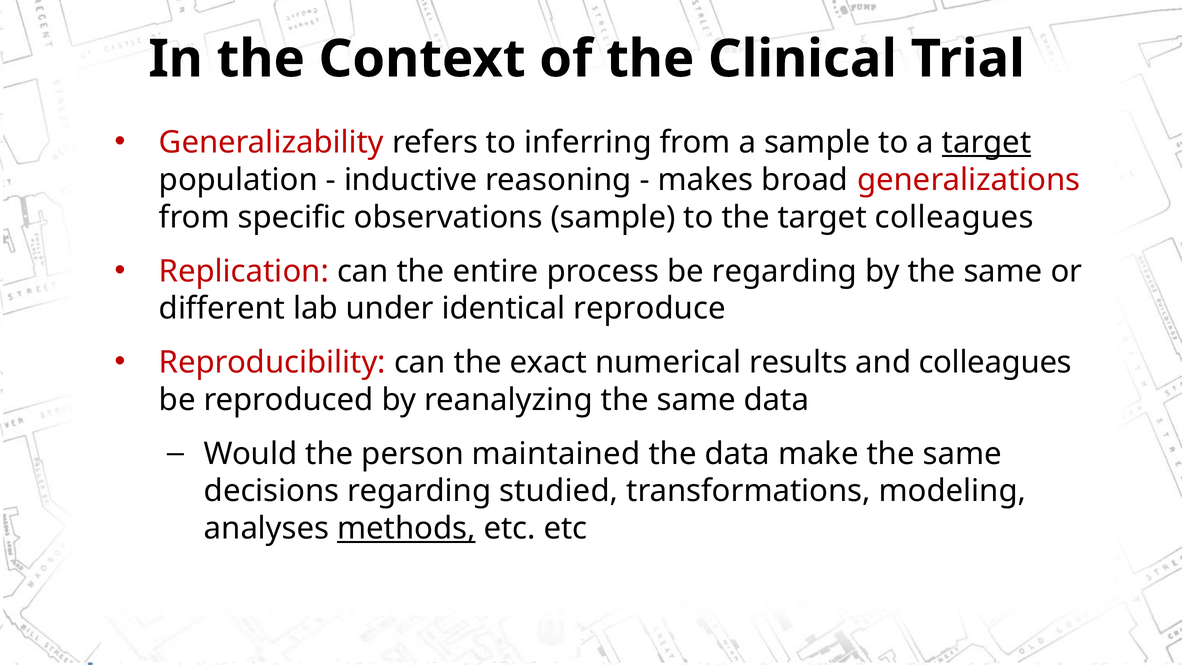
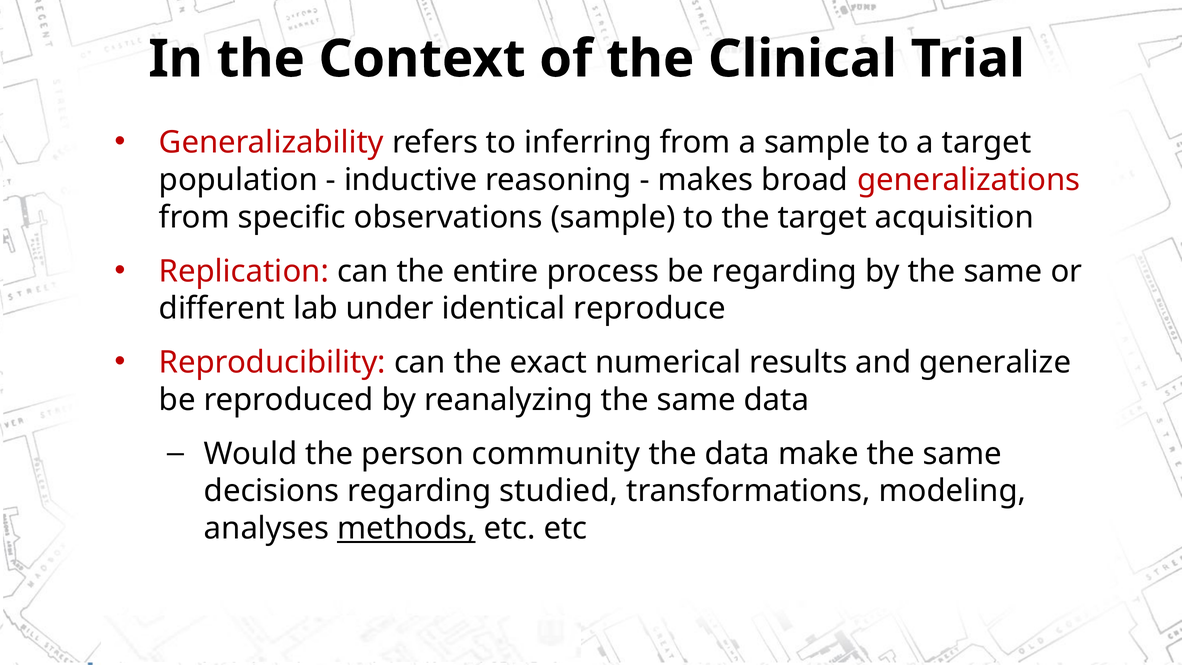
target at (987, 143) underline: present -> none
target colleagues: colleagues -> acquisition
and colleagues: colleagues -> generalize
maintained: maintained -> community
